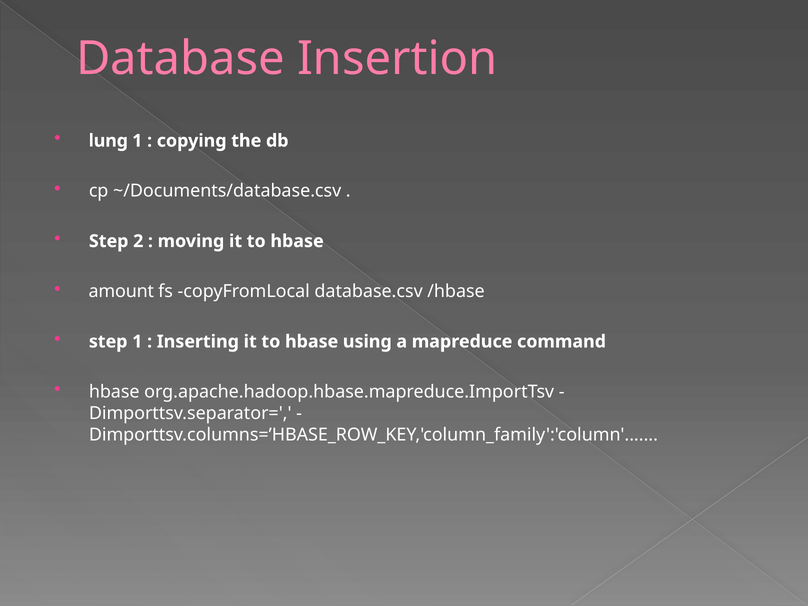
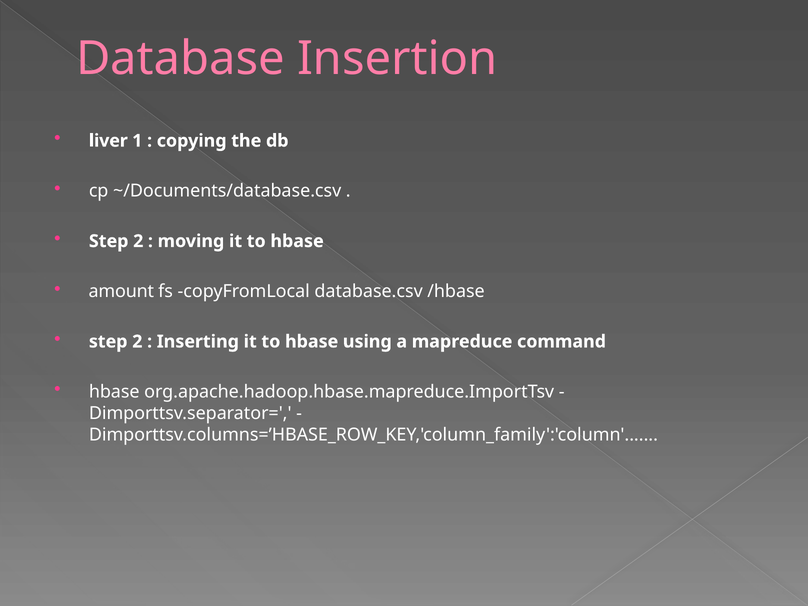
lung: lung -> liver
1 at (137, 342): 1 -> 2
